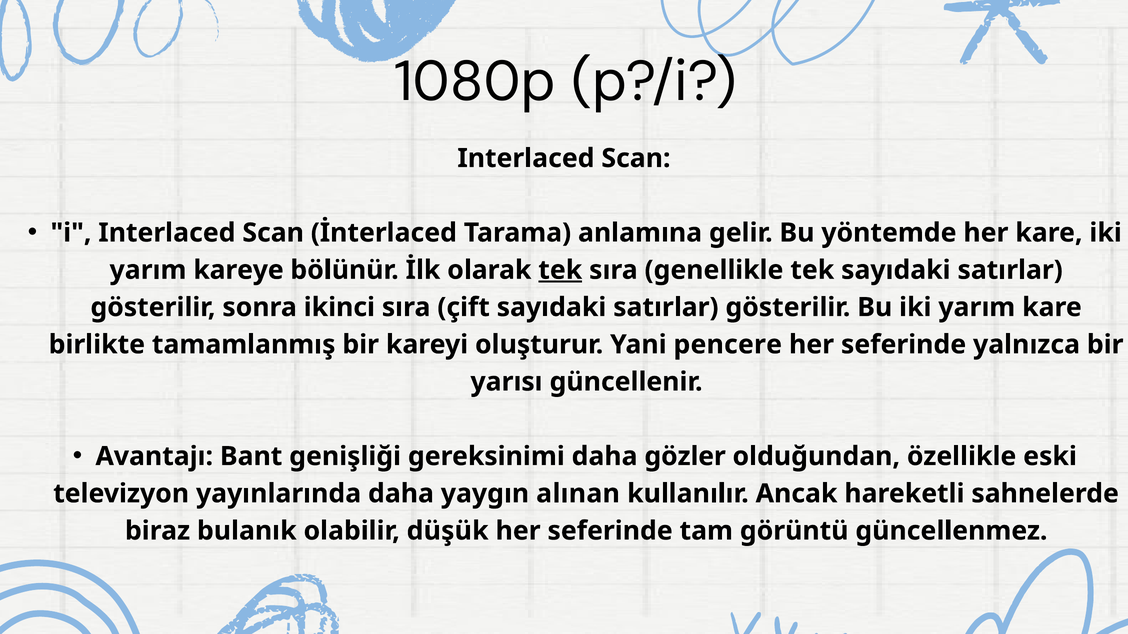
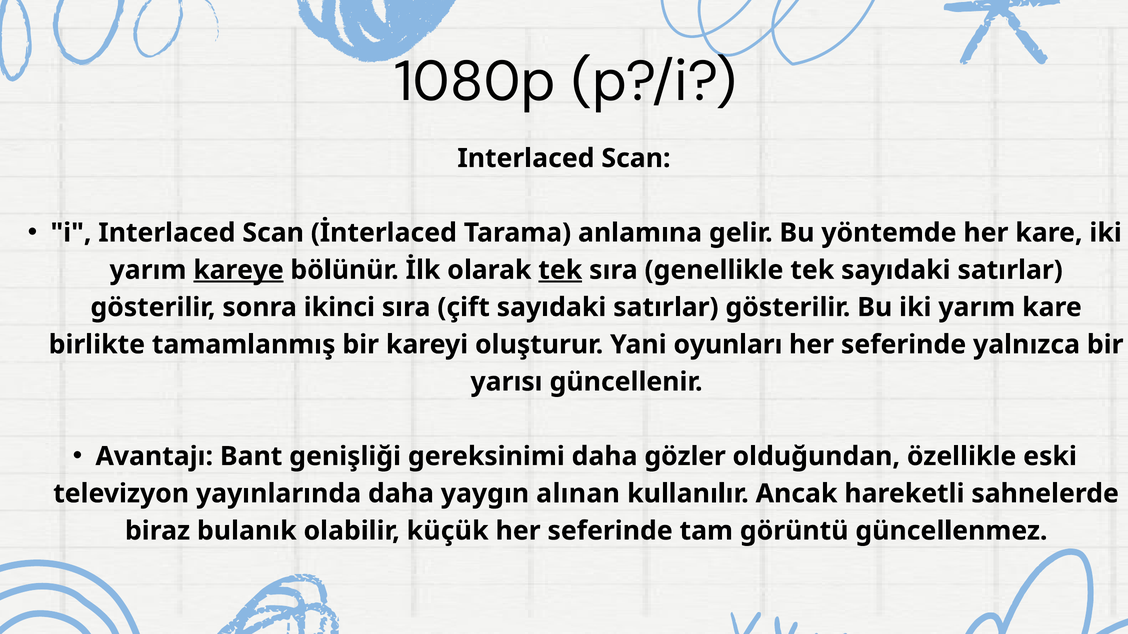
kareye underline: none -> present
pencere: pencere -> oyunları
düşük: düşük -> küçük
